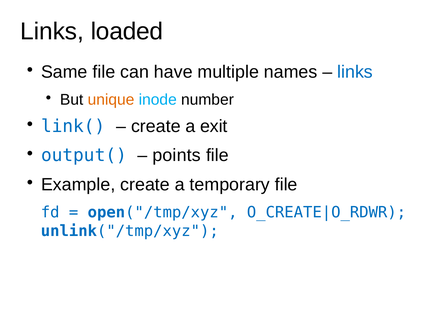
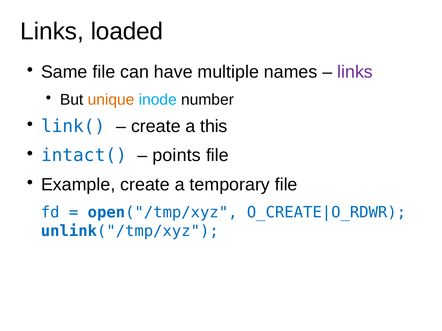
links at (355, 72) colour: blue -> purple
exit: exit -> this
output(: output( -> intact(
